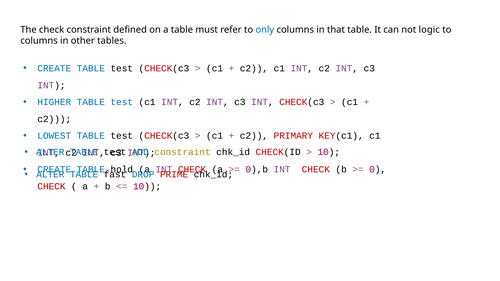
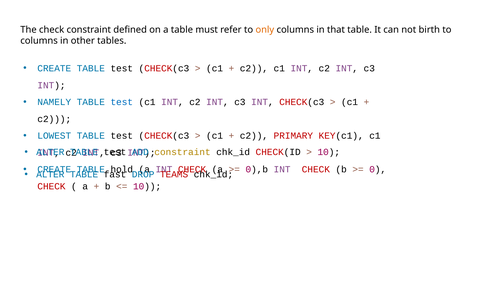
only colour: blue -> orange
logic: logic -> birth
HIGHER: HIGHER -> NAMELY
PRIME: PRIME -> TEAMS
